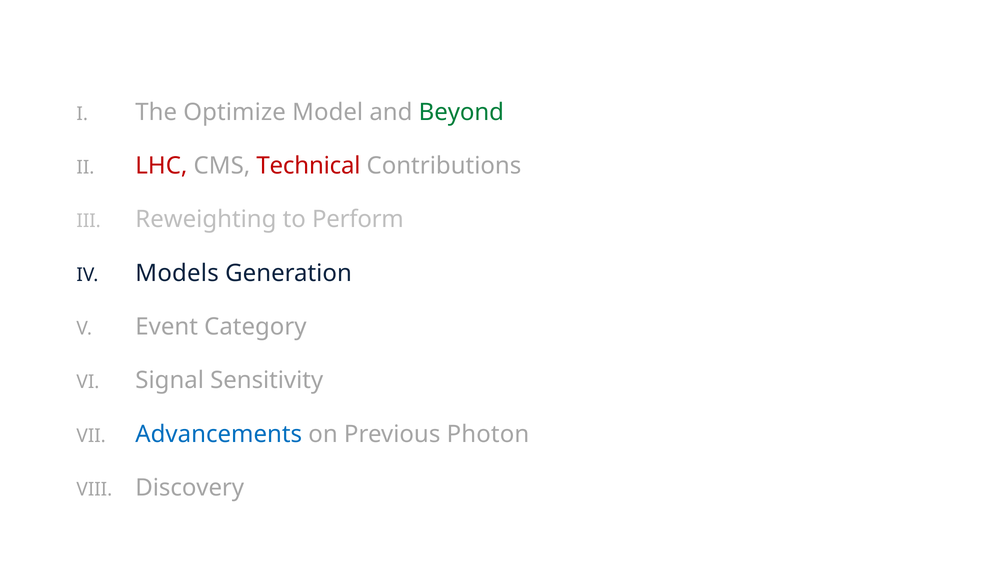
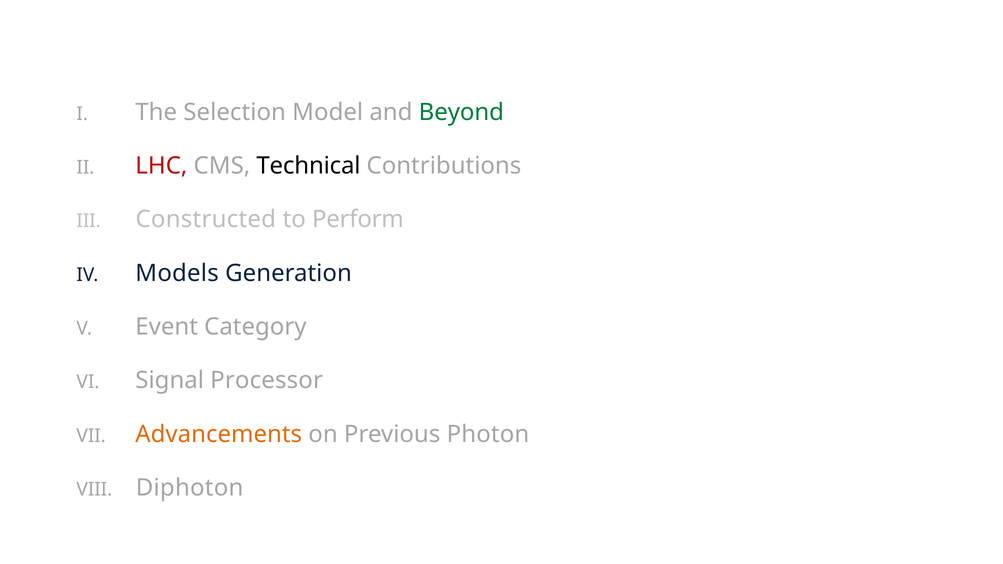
Optimize: Optimize -> Selection
Technical colour: red -> black
Reweighting: Reweighting -> Constructed
Sensitivity: Sensitivity -> Processor
Advancements colour: blue -> orange
Discovery: Discovery -> Diphoton
